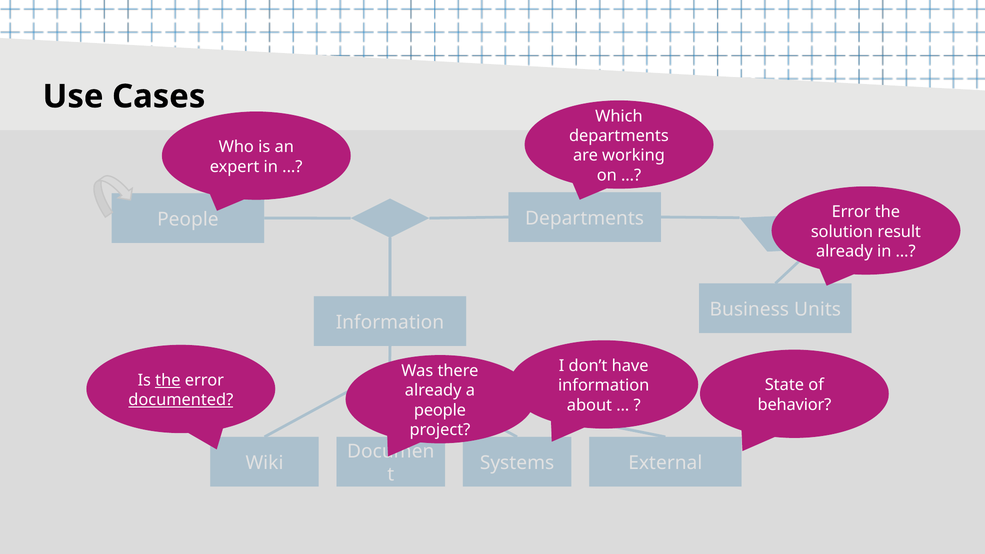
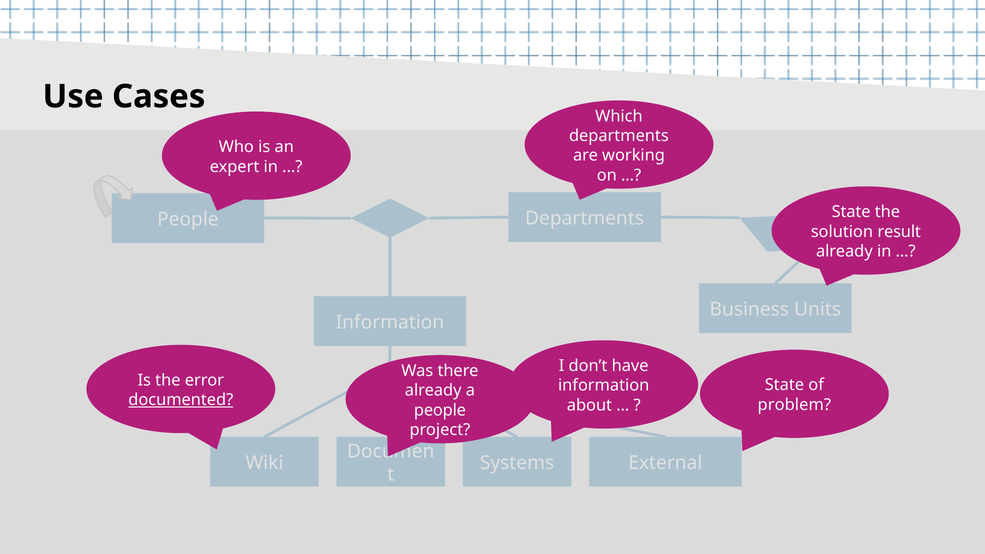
Error at (851, 212): Error -> State
the at (168, 380) underline: present -> none
behavior: behavior -> problem
